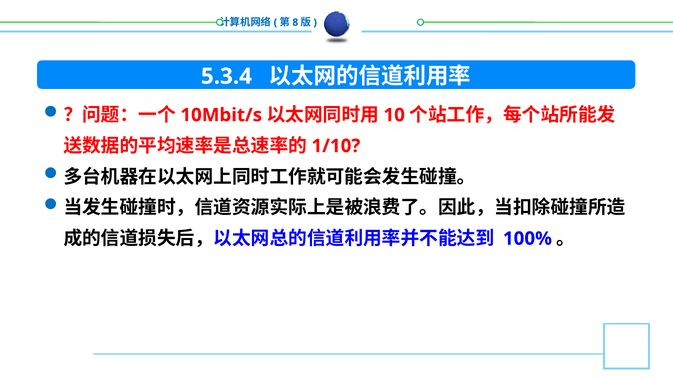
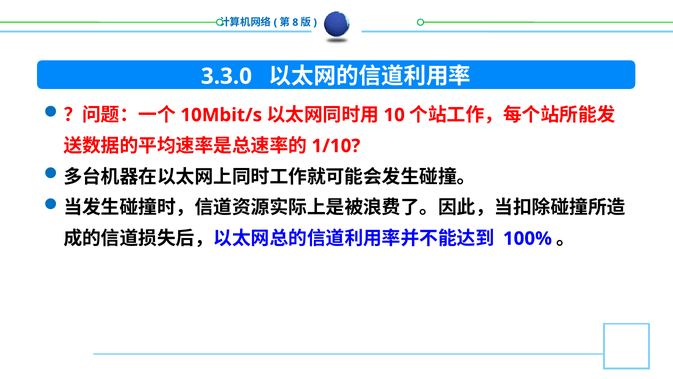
5.3.4: 5.3.4 -> 3.3.0
